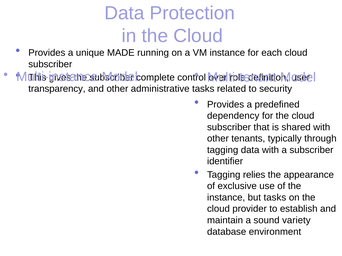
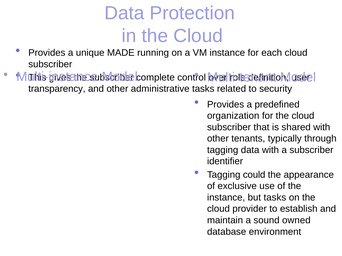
dependency: dependency -> organization
relies: relies -> could
variety: variety -> owned
